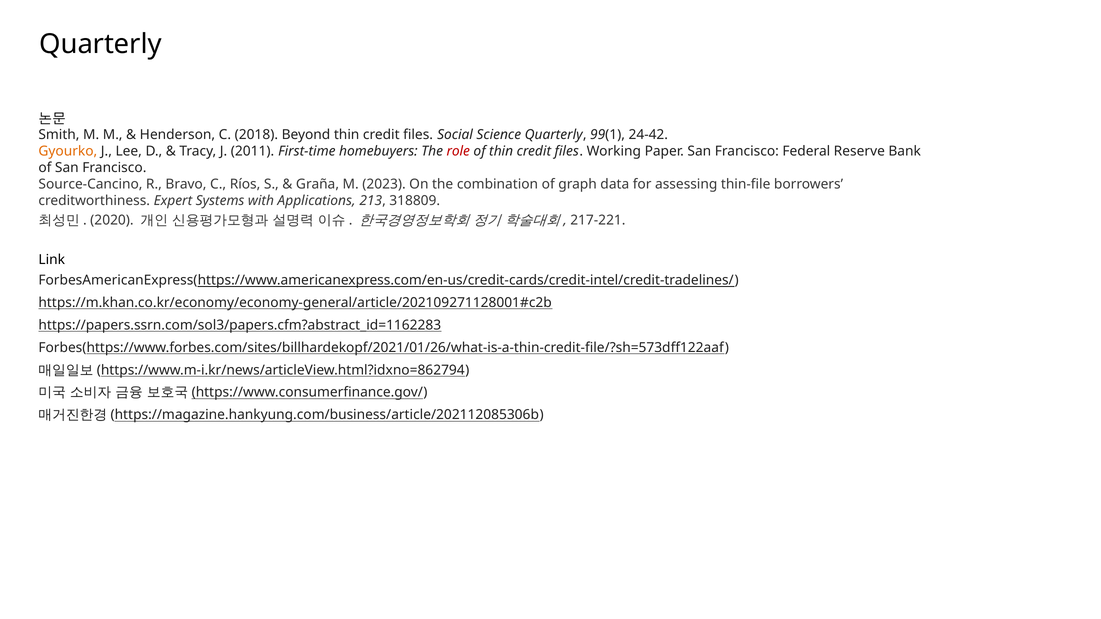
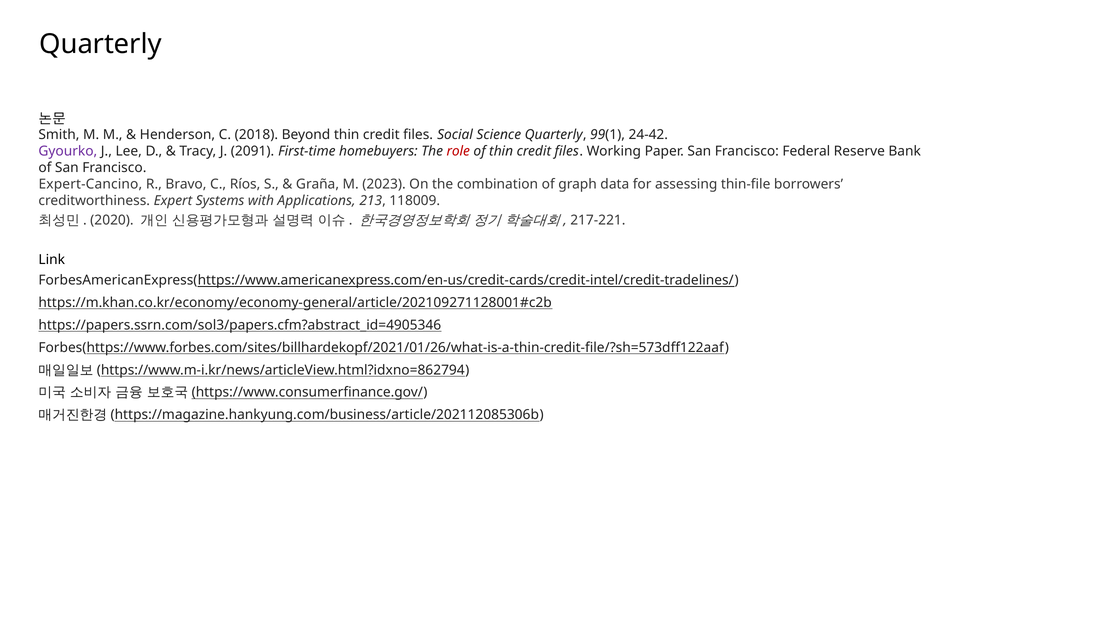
Gyourko colour: orange -> purple
2011: 2011 -> 2091
Source-Cancino: Source-Cancino -> Expert-Cancino
318809: 318809 -> 118009
https://papers.ssrn.com/sol3/papers.cfm?abstract_id=1162283: https://papers.ssrn.com/sol3/papers.cfm?abstract_id=1162283 -> https://papers.ssrn.com/sol3/papers.cfm?abstract_id=4905346
